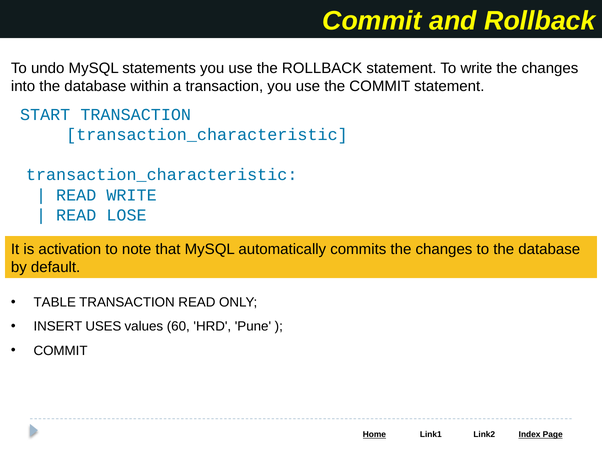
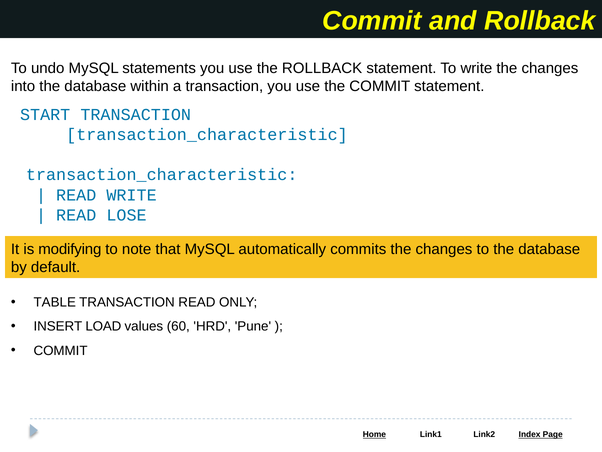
activation: activation -> modifying
USES: USES -> LOAD
